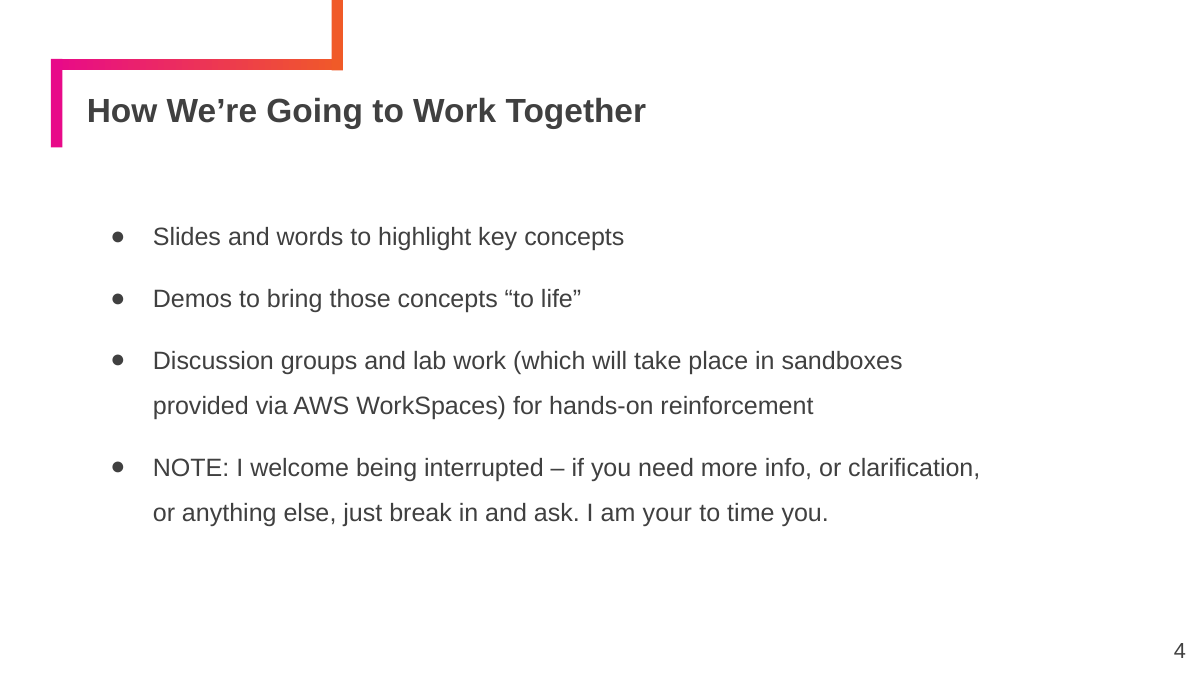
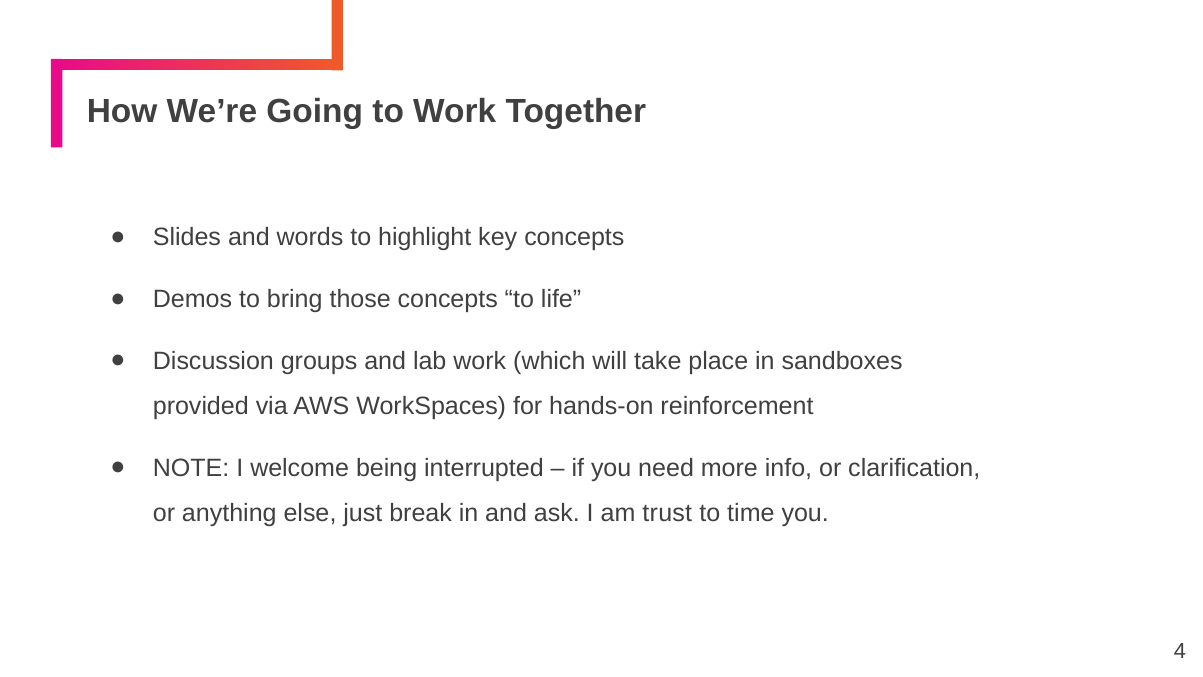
your: your -> trust
